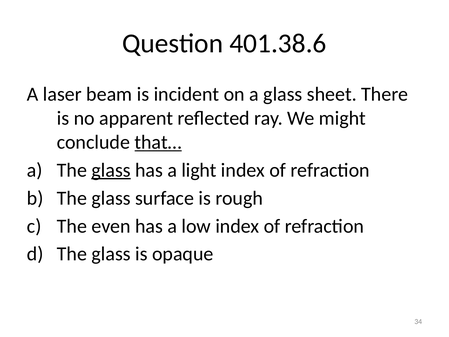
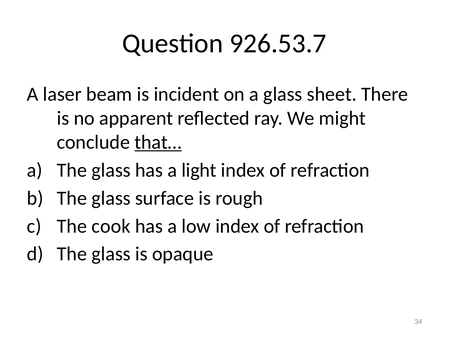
401.38.6: 401.38.6 -> 926.53.7
glass at (111, 170) underline: present -> none
even: even -> cook
